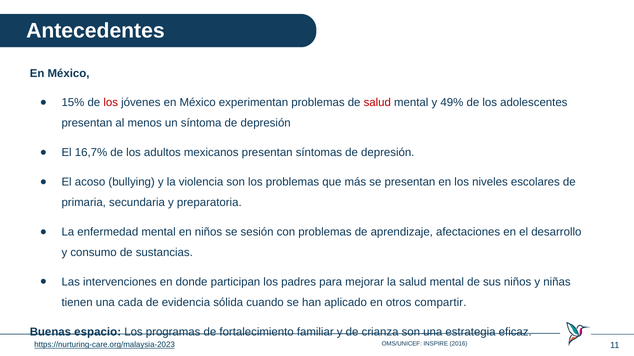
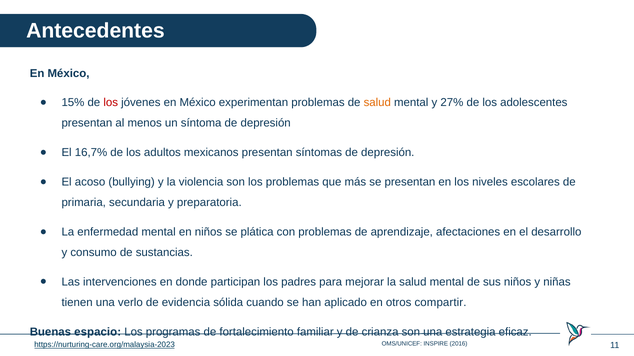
salud at (377, 103) colour: red -> orange
49%: 49% -> 27%
sesión: sesión -> plática
cada: cada -> verlo
